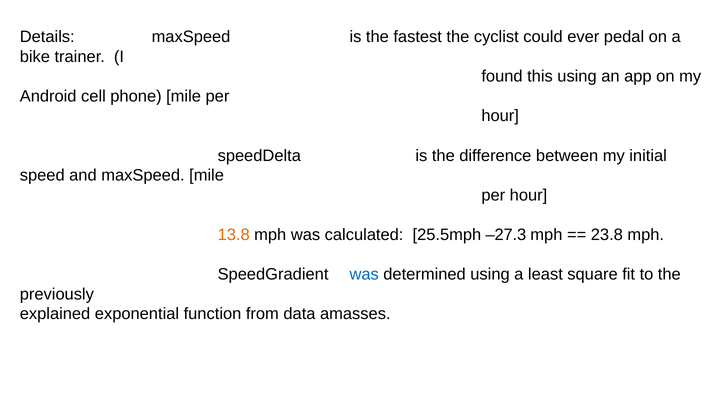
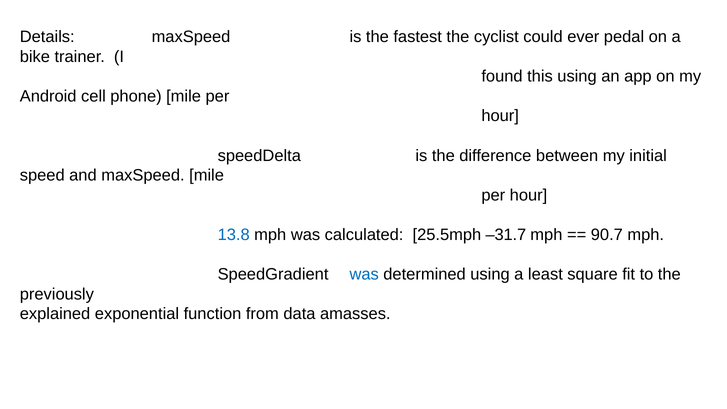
13.8 colour: orange -> blue
–27.3: –27.3 -> –31.7
23.8: 23.8 -> 90.7
